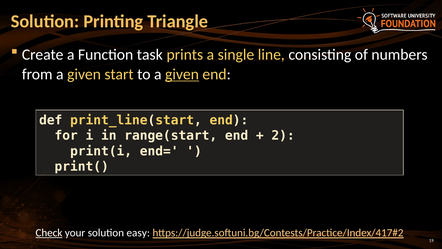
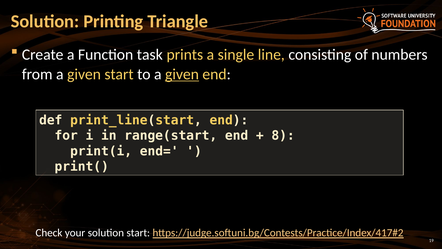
2: 2 -> 8
Check underline: present -> none
solution easy: easy -> start
